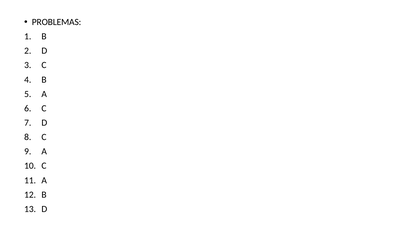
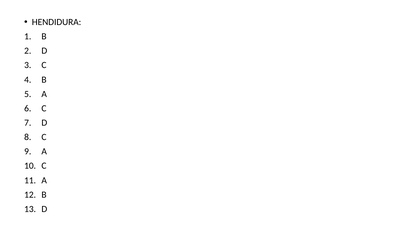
PROBLEMAS: PROBLEMAS -> HENDIDURA
